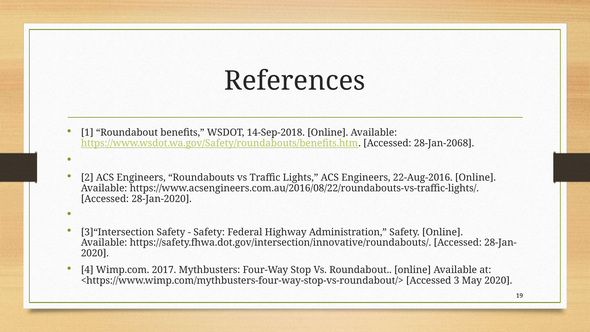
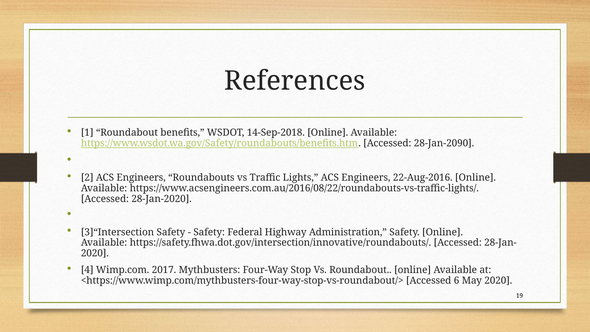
28-Jan-2068: 28-Jan-2068 -> 28-Jan-2090
3: 3 -> 6
